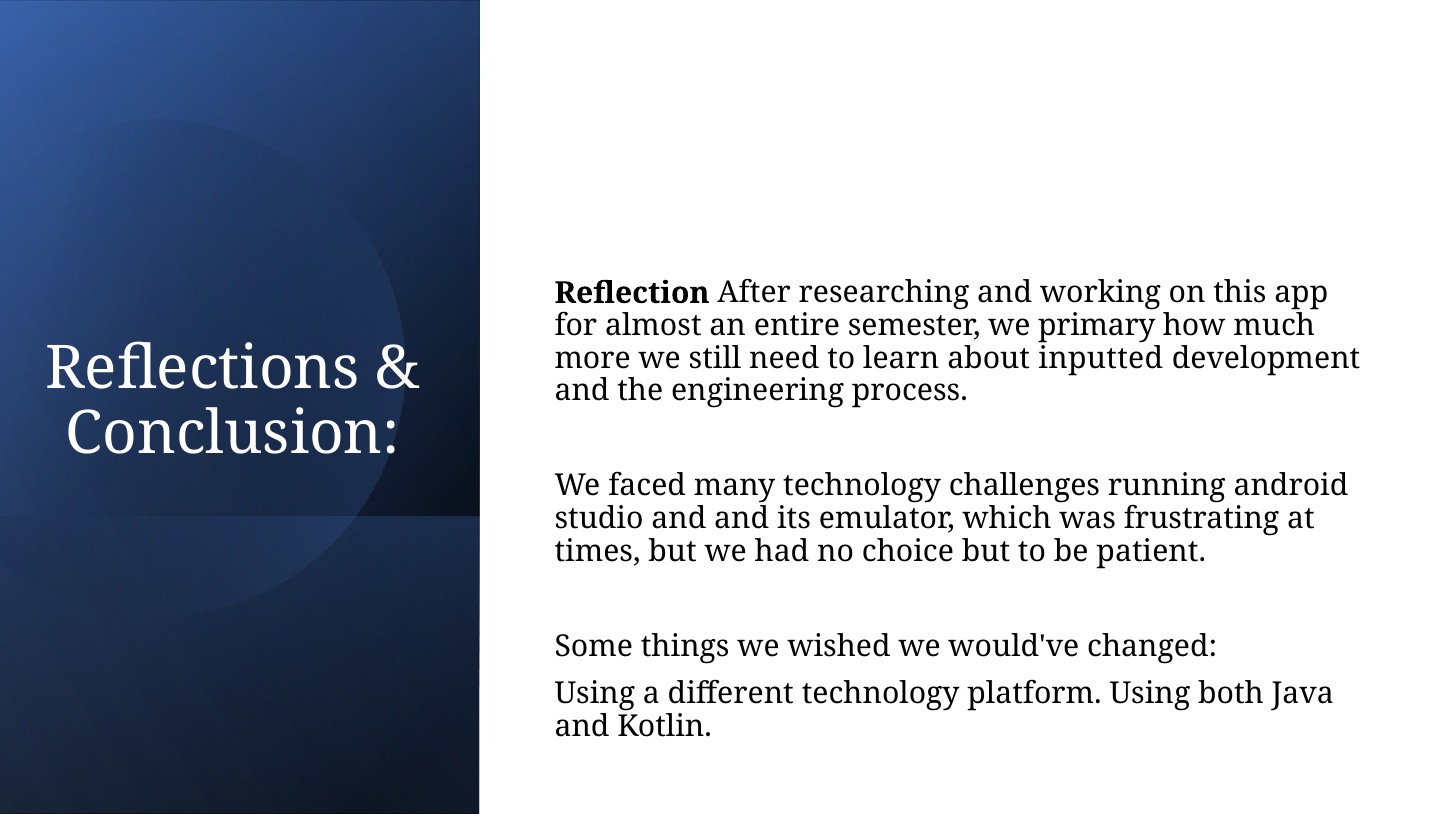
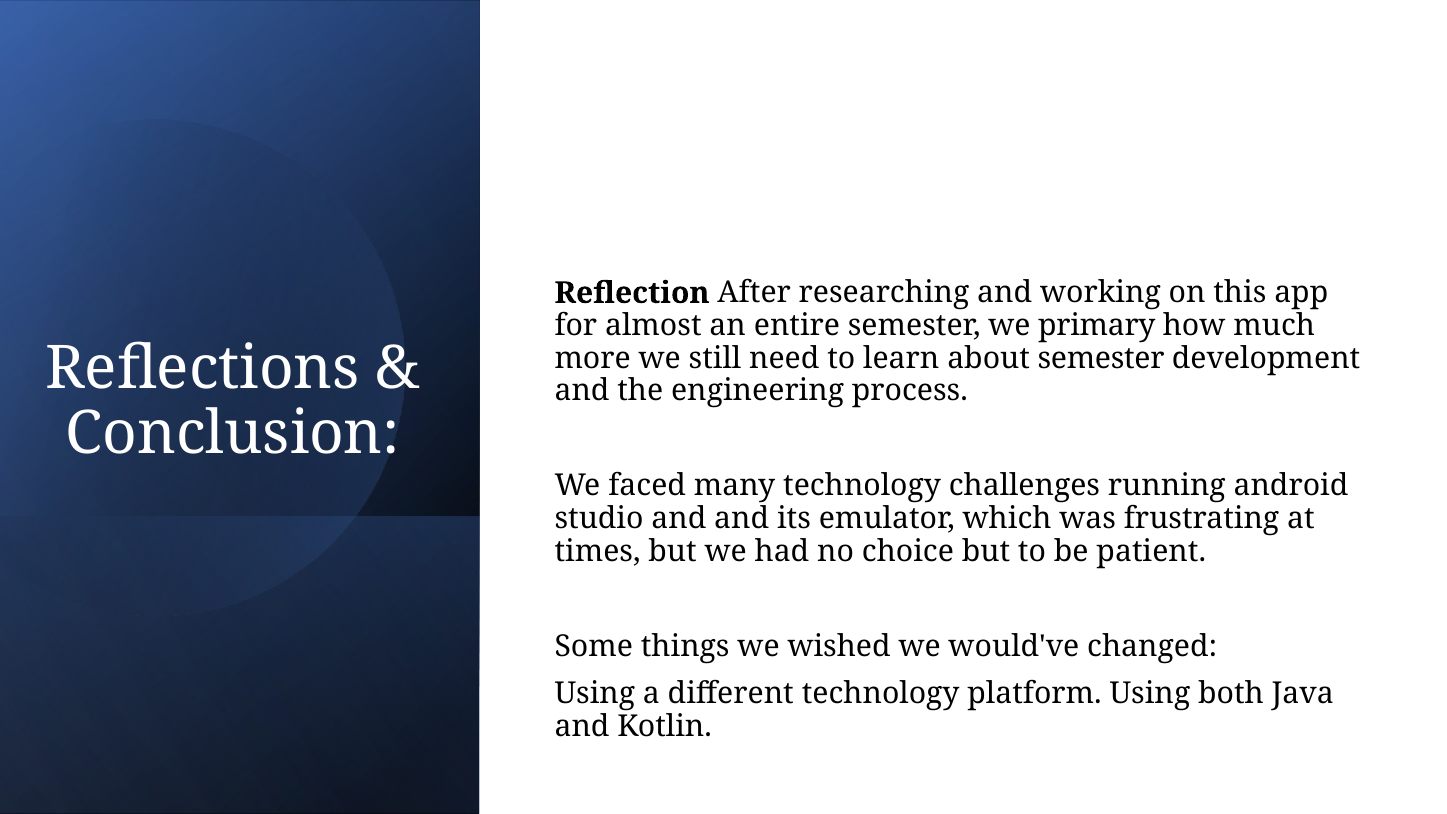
about inputted: inputted -> semester
